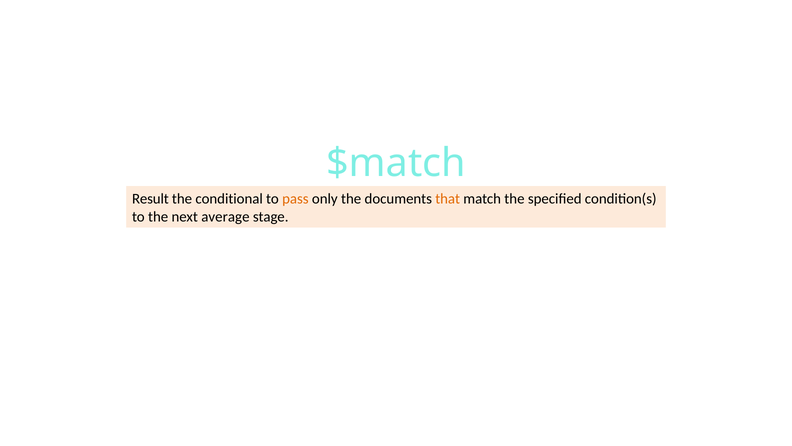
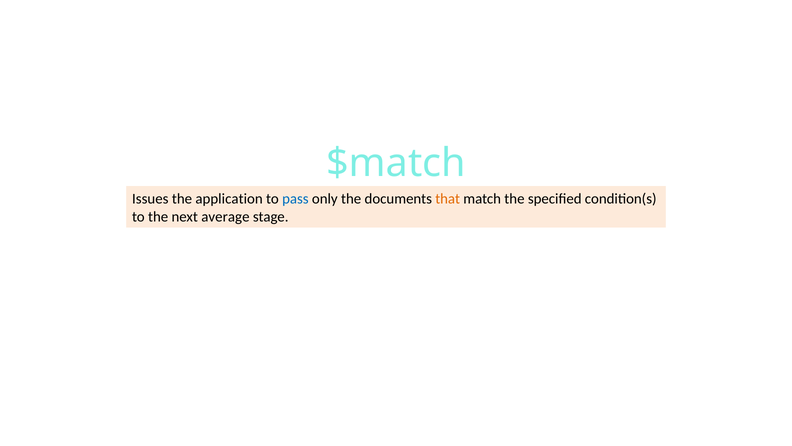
Result: Result -> Issues
conditional: conditional -> application
pass colour: orange -> blue
